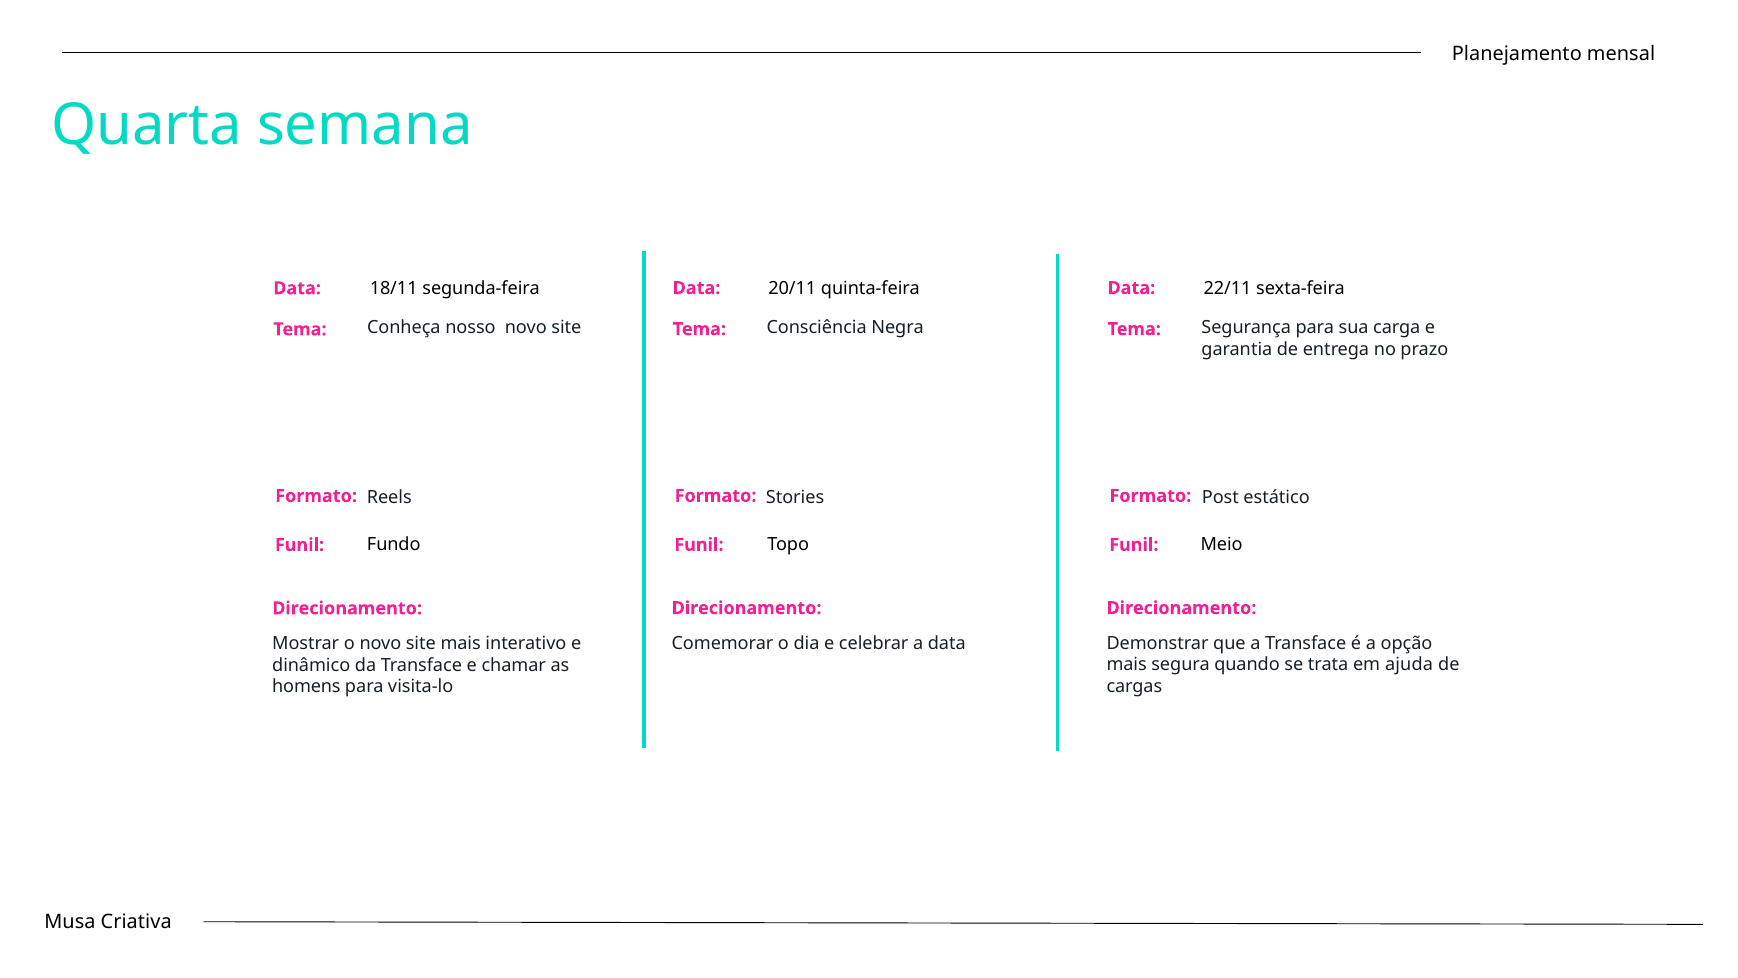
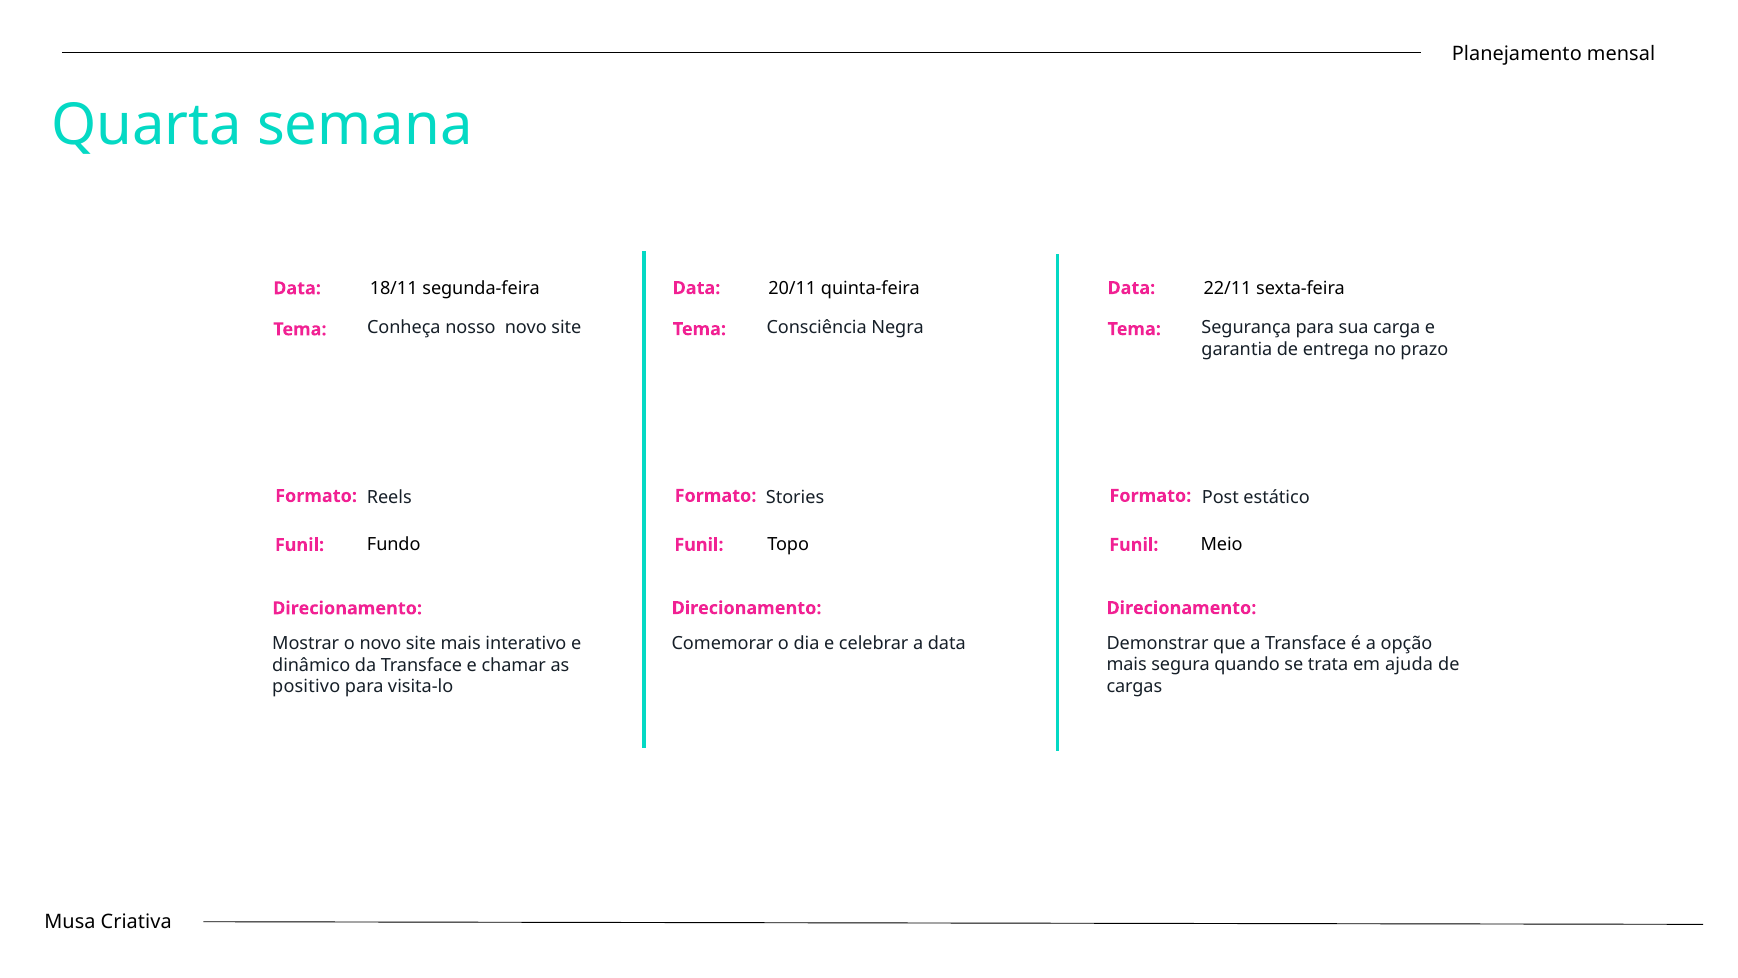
homens: homens -> positivo
